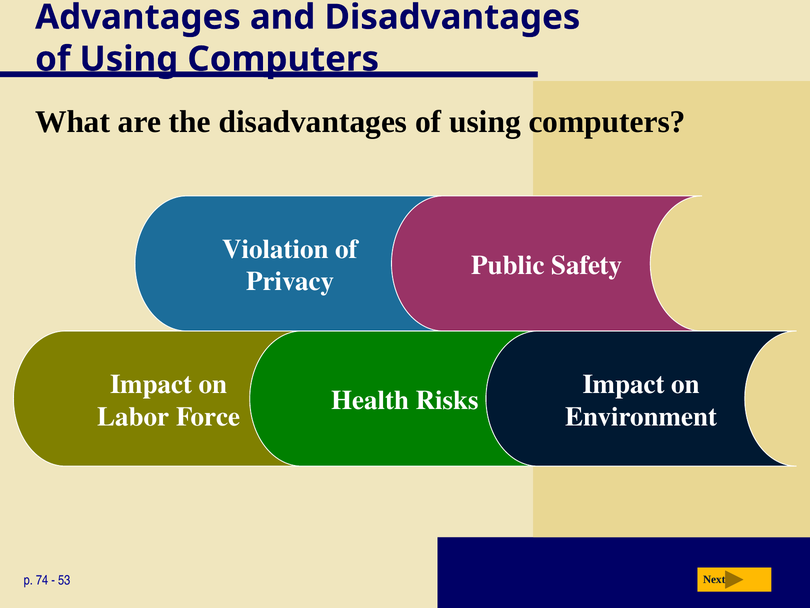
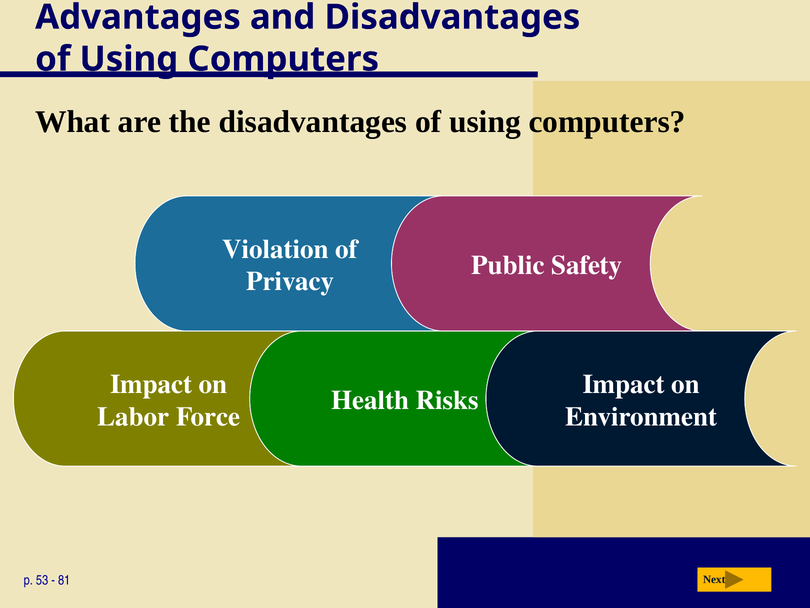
74: 74 -> 53
53: 53 -> 81
